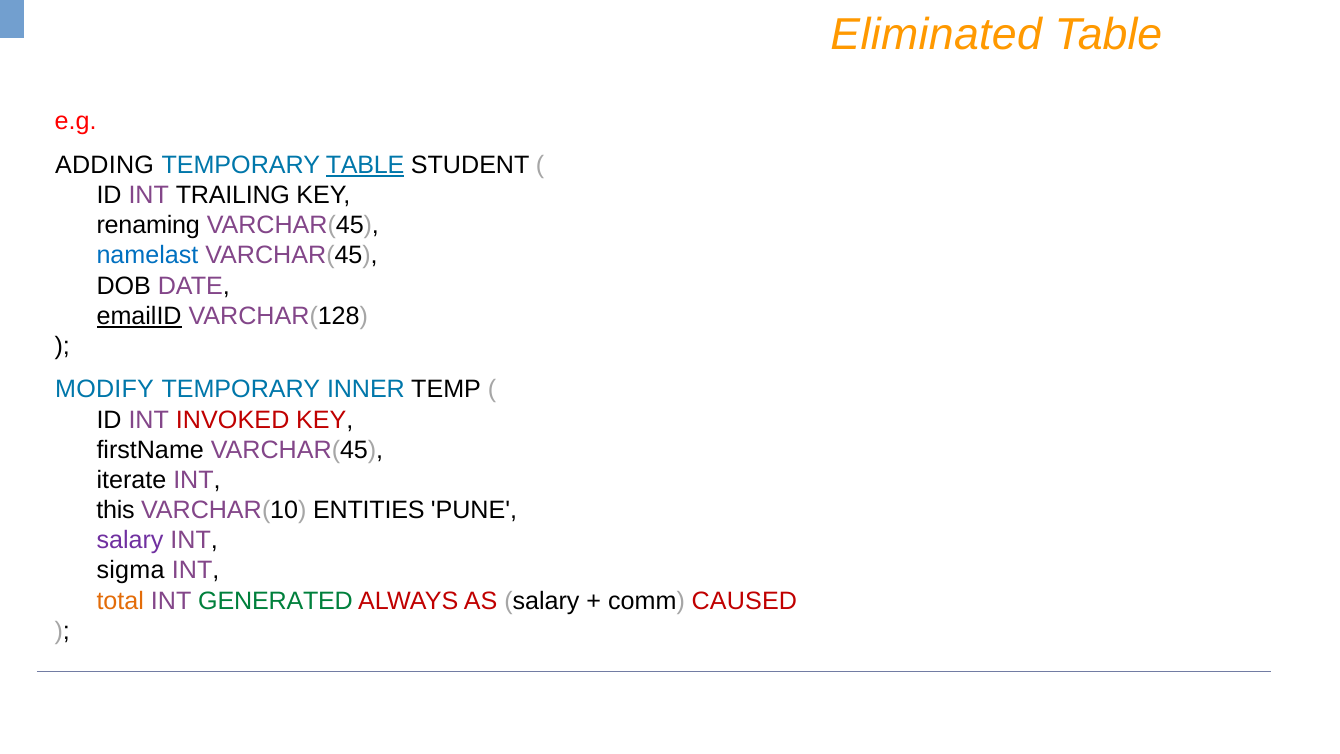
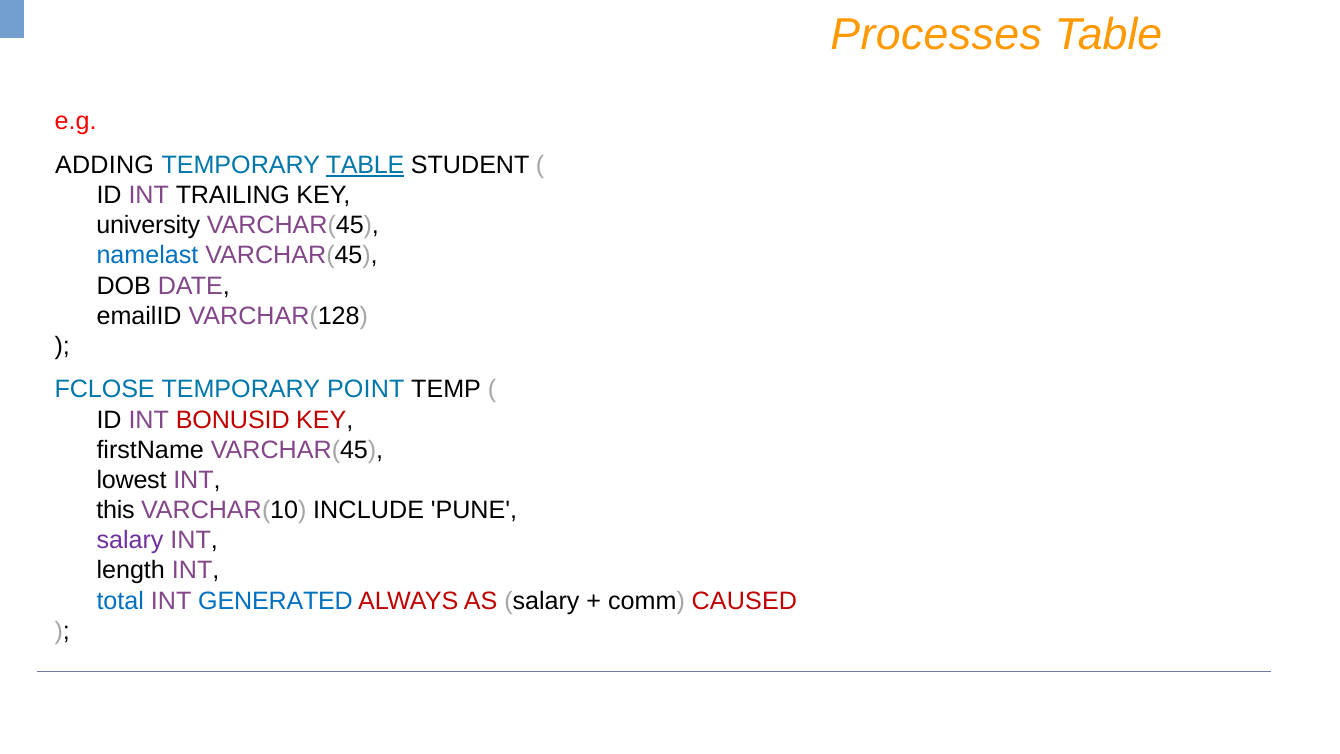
Eliminated: Eliminated -> Processes
renaming: renaming -> university
emailID underline: present -> none
MODIFY: MODIFY -> FCLOSE
INNER: INNER -> POINT
INVOKED: INVOKED -> BONUSID
iterate: iterate -> lowest
ENTITIES: ENTITIES -> INCLUDE
sigma: sigma -> length
total colour: orange -> blue
GENERATED colour: green -> blue
